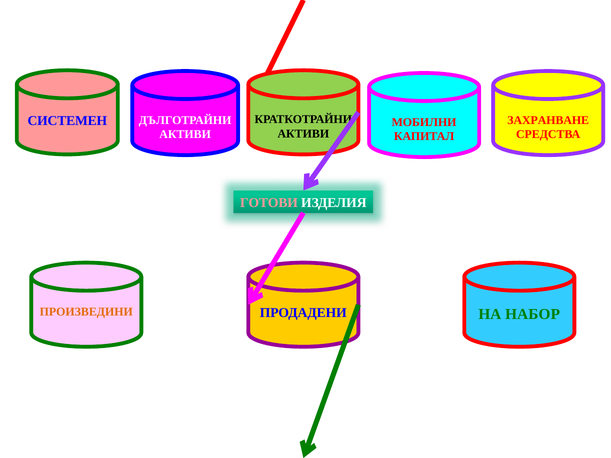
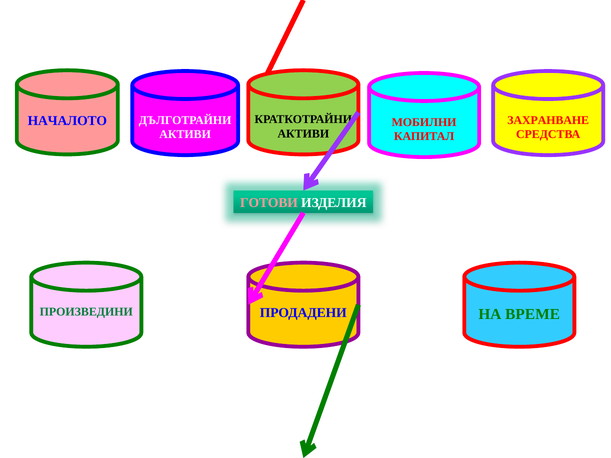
СИСТЕМЕН: СИСТЕМЕН -> НАЧАЛОТО
ПРОИЗВЕДИНИ colour: orange -> green
НАБОР: НАБОР -> ВРЕМЕ
